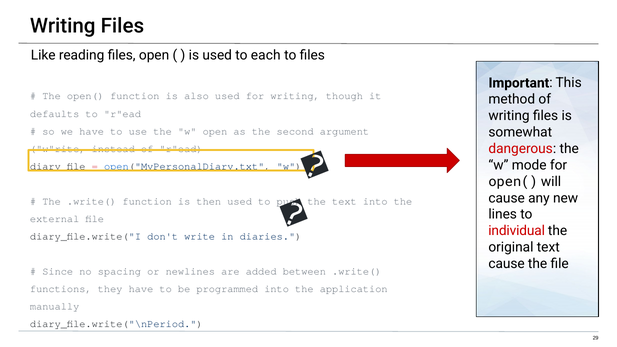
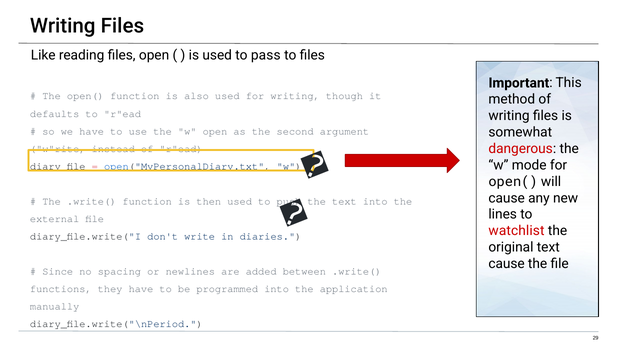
each: each -> pass
individual: individual -> watchlist
